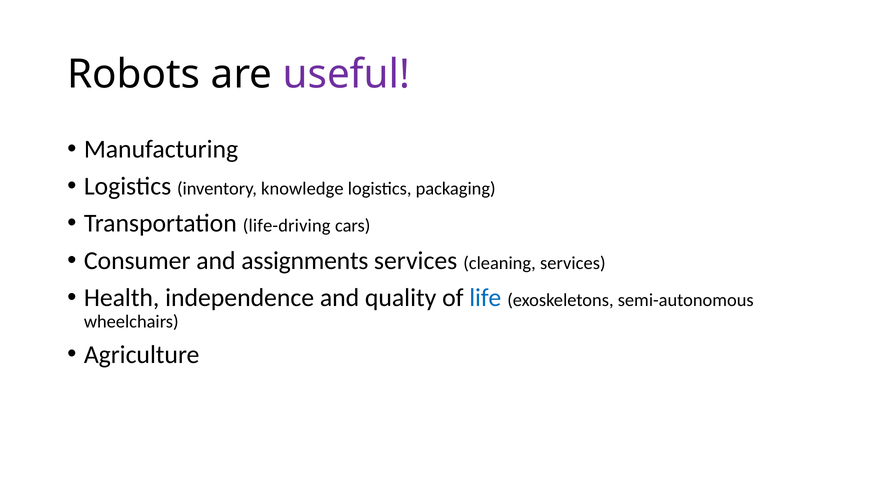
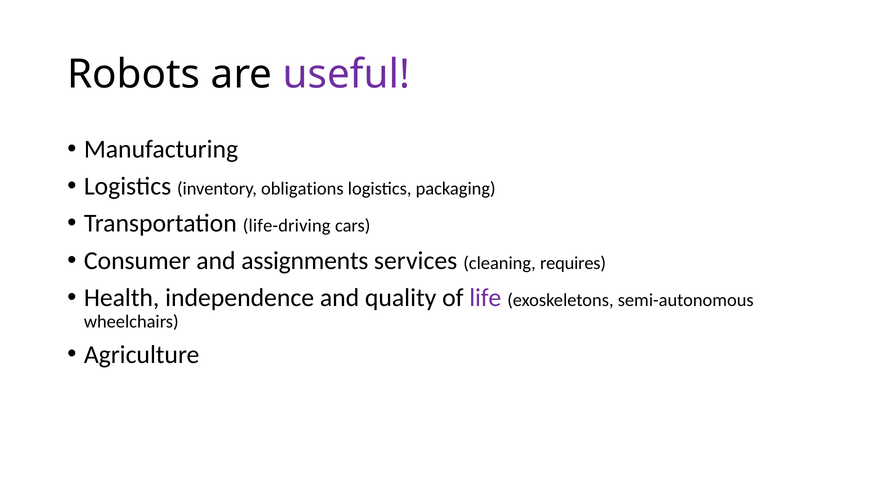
knowledge: knowledge -> obligations
cleaning services: services -> requires
life colour: blue -> purple
